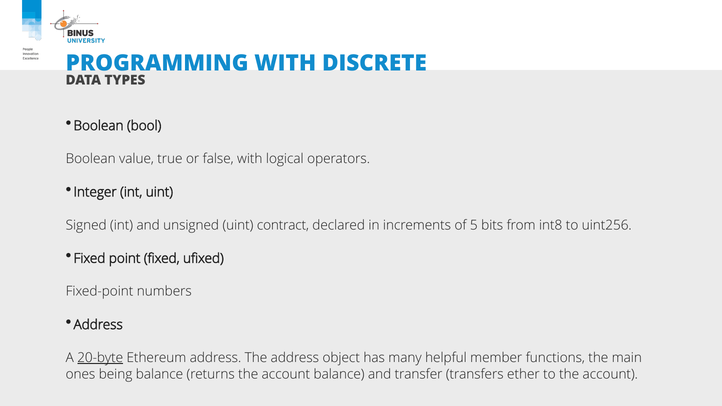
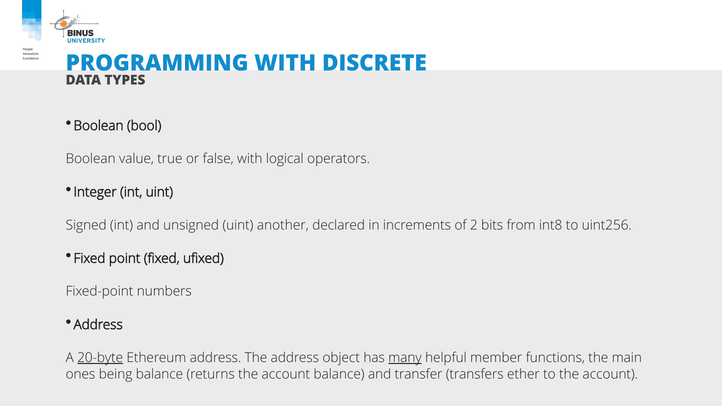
contract: contract -> another
5: 5 -> 2
many underline: none -> present
